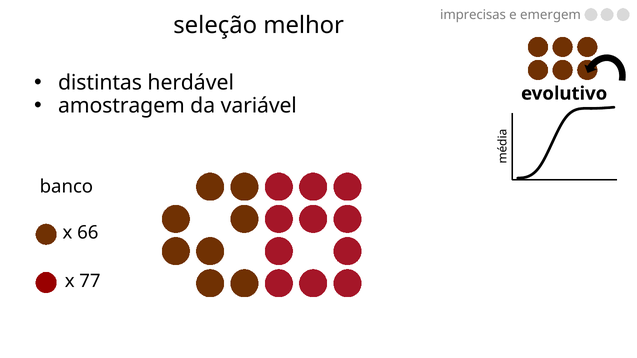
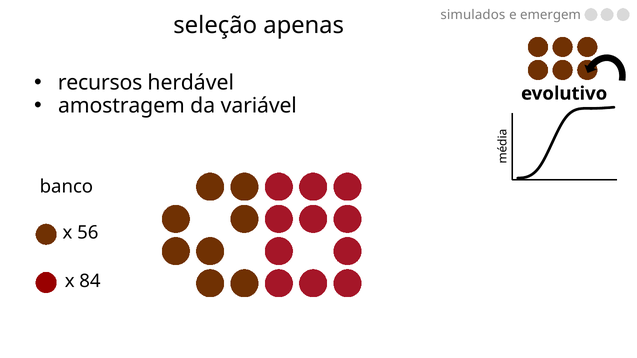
imprecisas: imprecisas -> simulados
melhor: melhor -> apenas
distintas: distintas -> recursos
66: 66 -> 56
77: 77 -> 84
